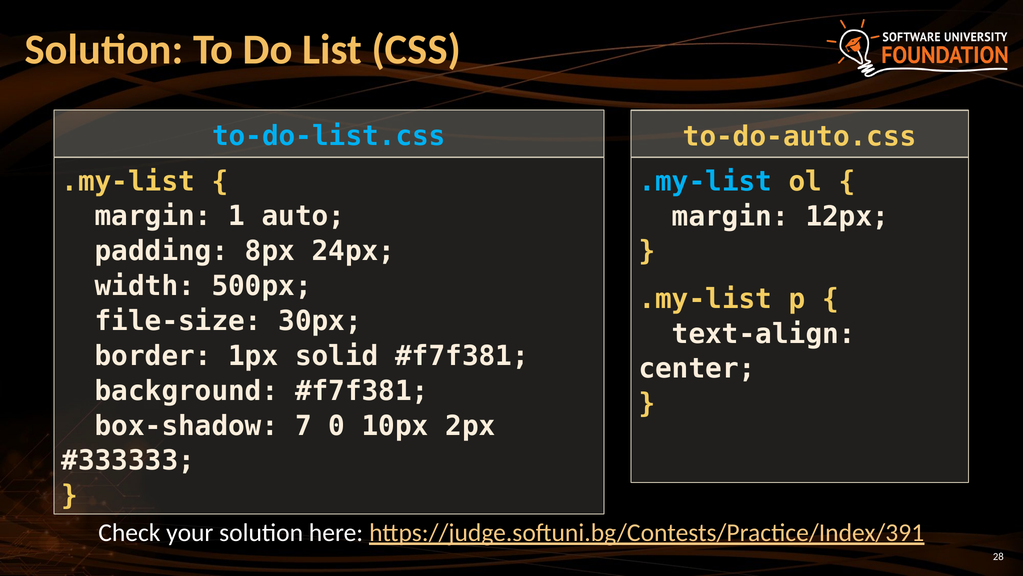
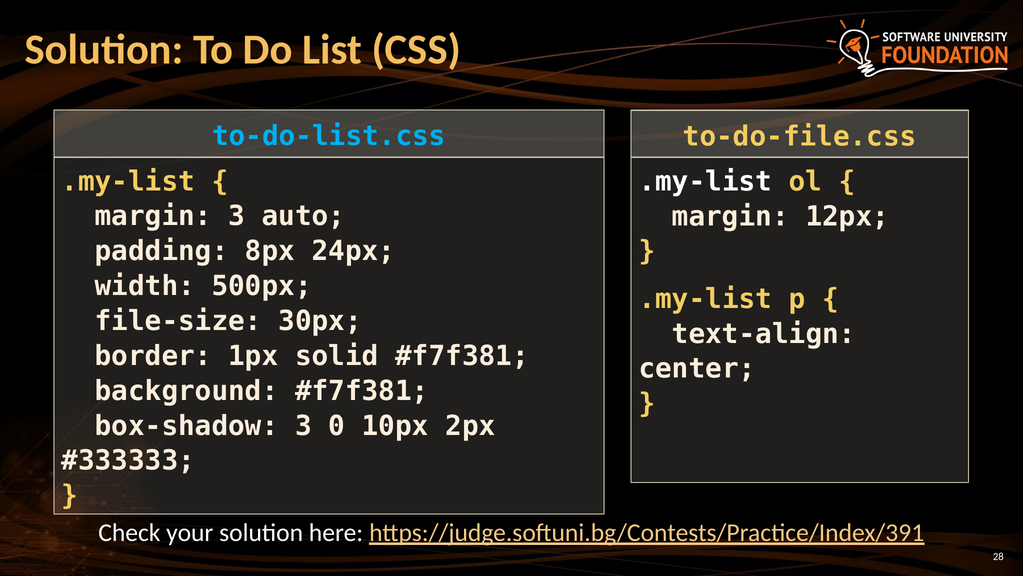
to-do-auto.css: to-do-auto.css -> to-do-file.css
.my-list at (705, 181) colour: light blue -> white
margin 1: 1 -> 3
box-shadow 7: 7 -> 3
